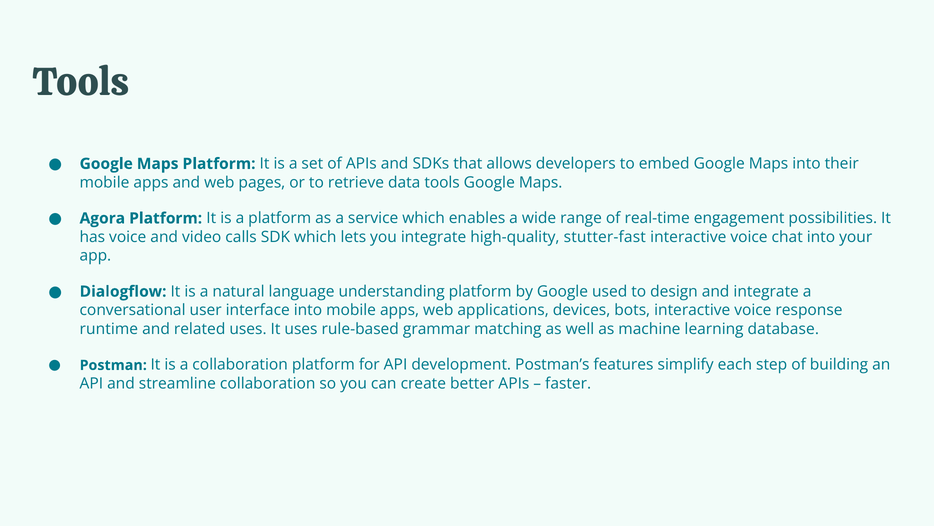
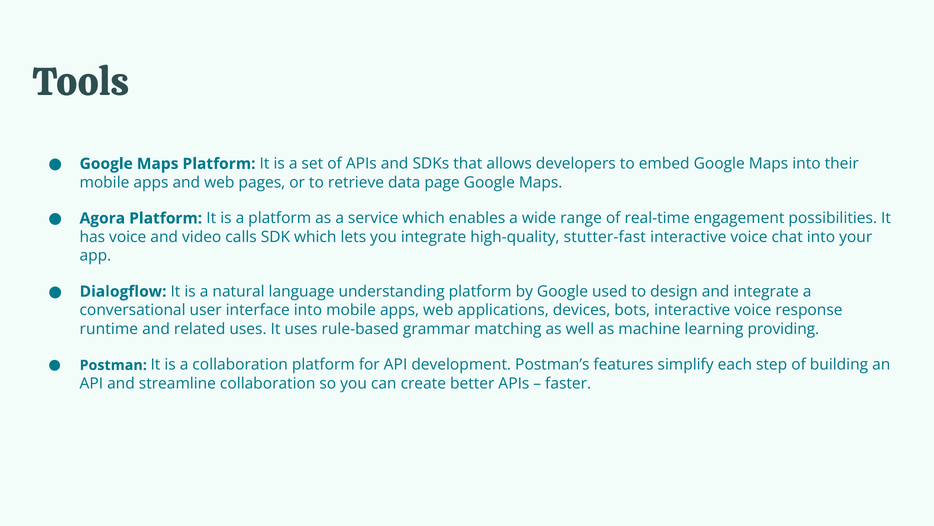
data tools: tools -> page
database: database -> providing
